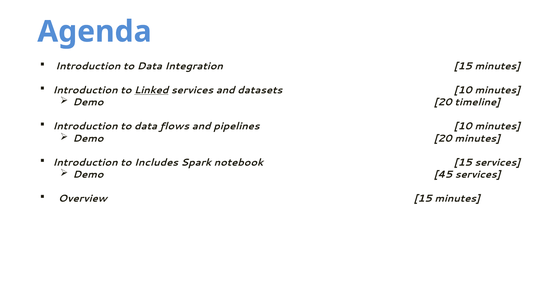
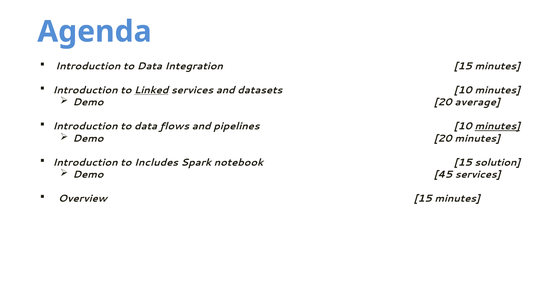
timeline: timeline -> average
minutes at (497, 126) underline: none -> present
15 services: services -> solution
